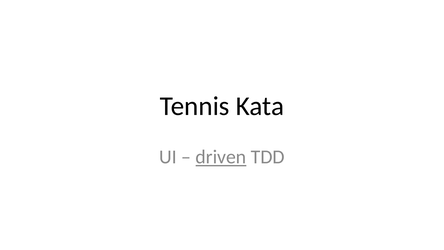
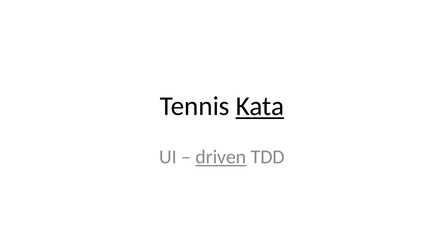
Kata underline: none -> present
